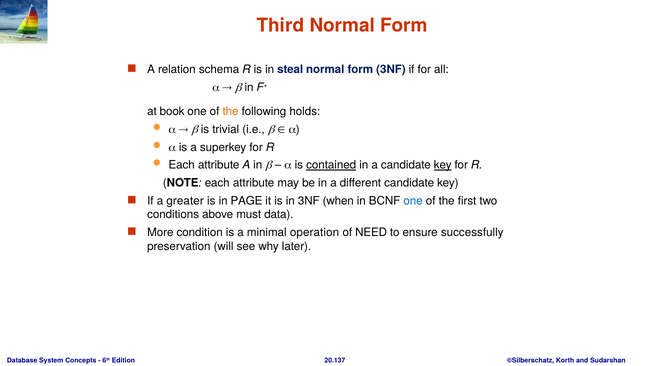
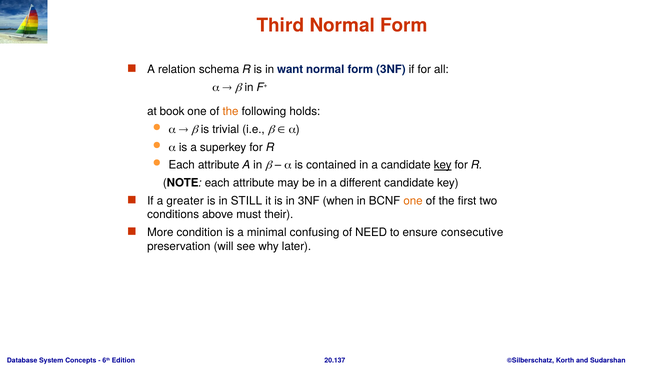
steal: steal -> want
contained underline: present -> none
PAGE: PAGE -> STILL
one at (413, 201) colour: blue -> orange
data: data -> their
operation: operation -> confusing
successfully: successfully -> consecutive
